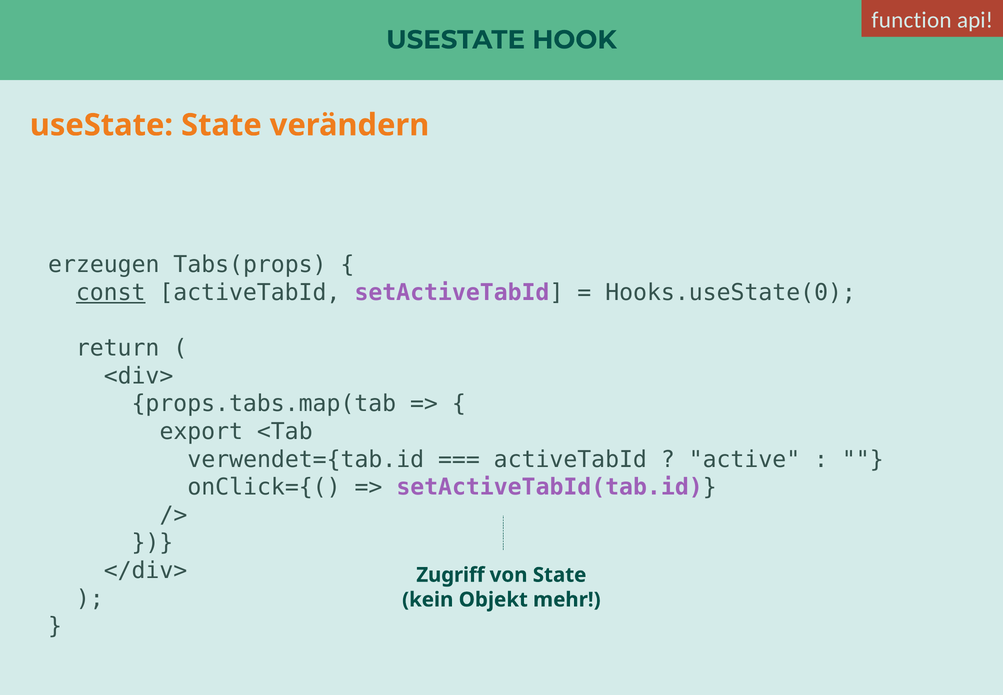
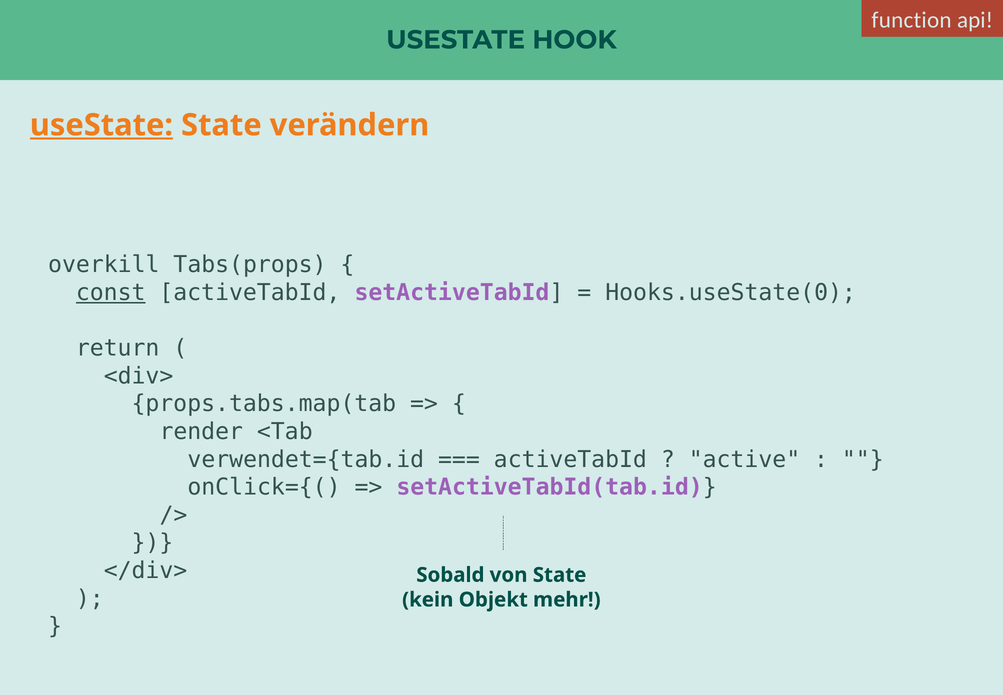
useState at (101, 125) underline: none -> present
erzeugen: erzeugen -> overkill
export: export -> render
Zugriff: Zugriff -> Sobald
